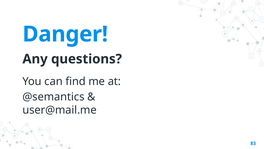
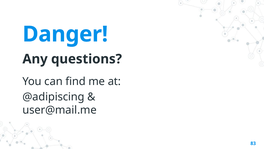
@semantics: @semantics -> @adipiscing
